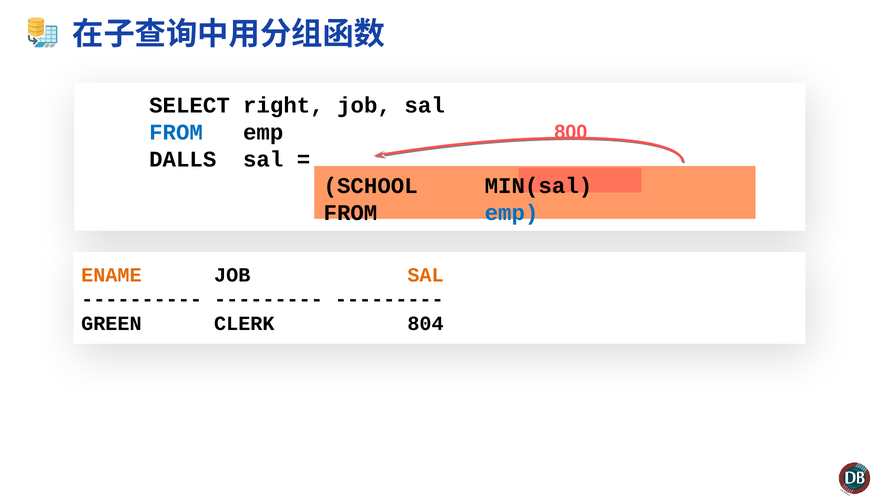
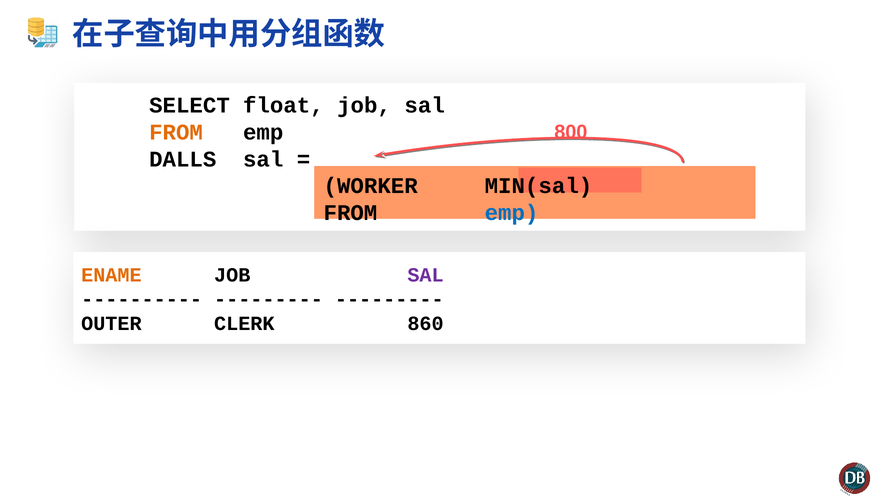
right: right -> float
FROM at (176, 132) colour: blue -> orange
SCHOOL: SCHOOL -> WORKER
SAL at (426, 275) colour: orange -> purple
GREEN: GREEN -> OUTER
804: 804 -> 860
